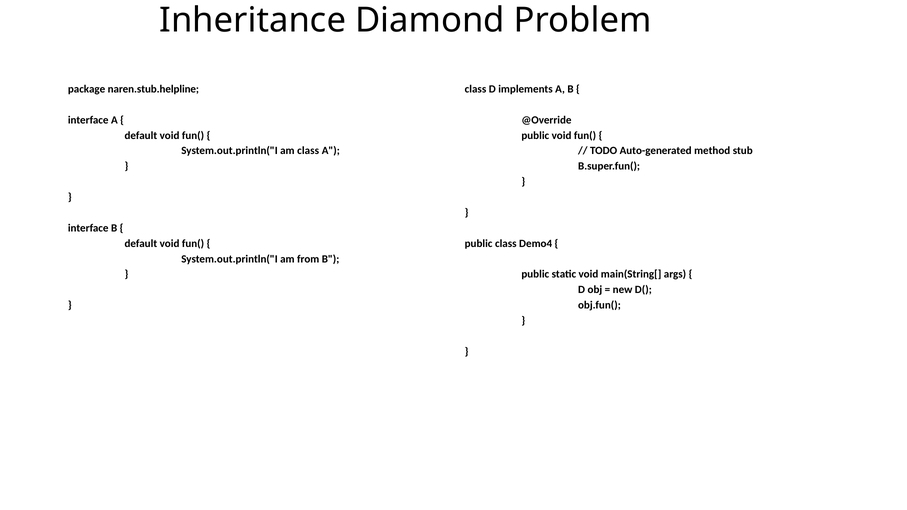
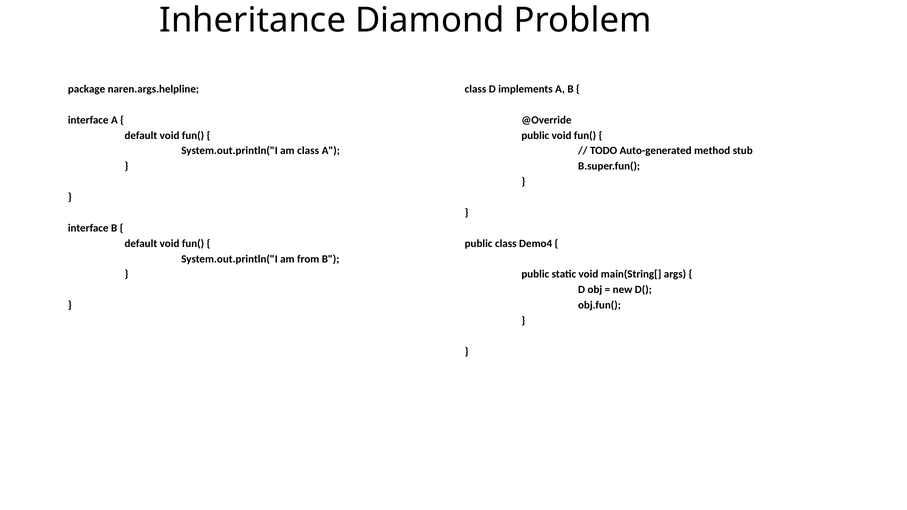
naren.stub.helpline: naren.stub.helpline -> naren.args.helpline
